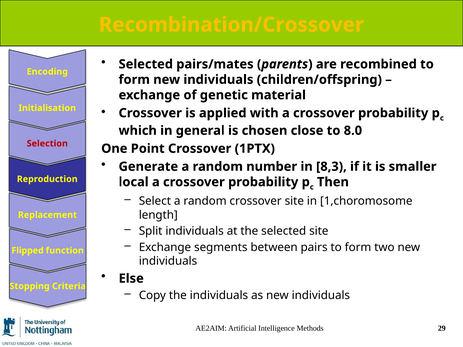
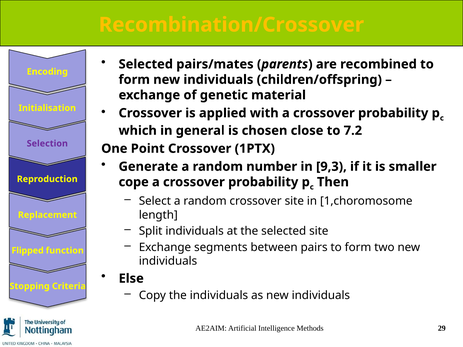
8.0: 8.0 -> 7.2
Selection colour: red -> purple
8,3: 8,3 -> 9,3
local: local -> cope
